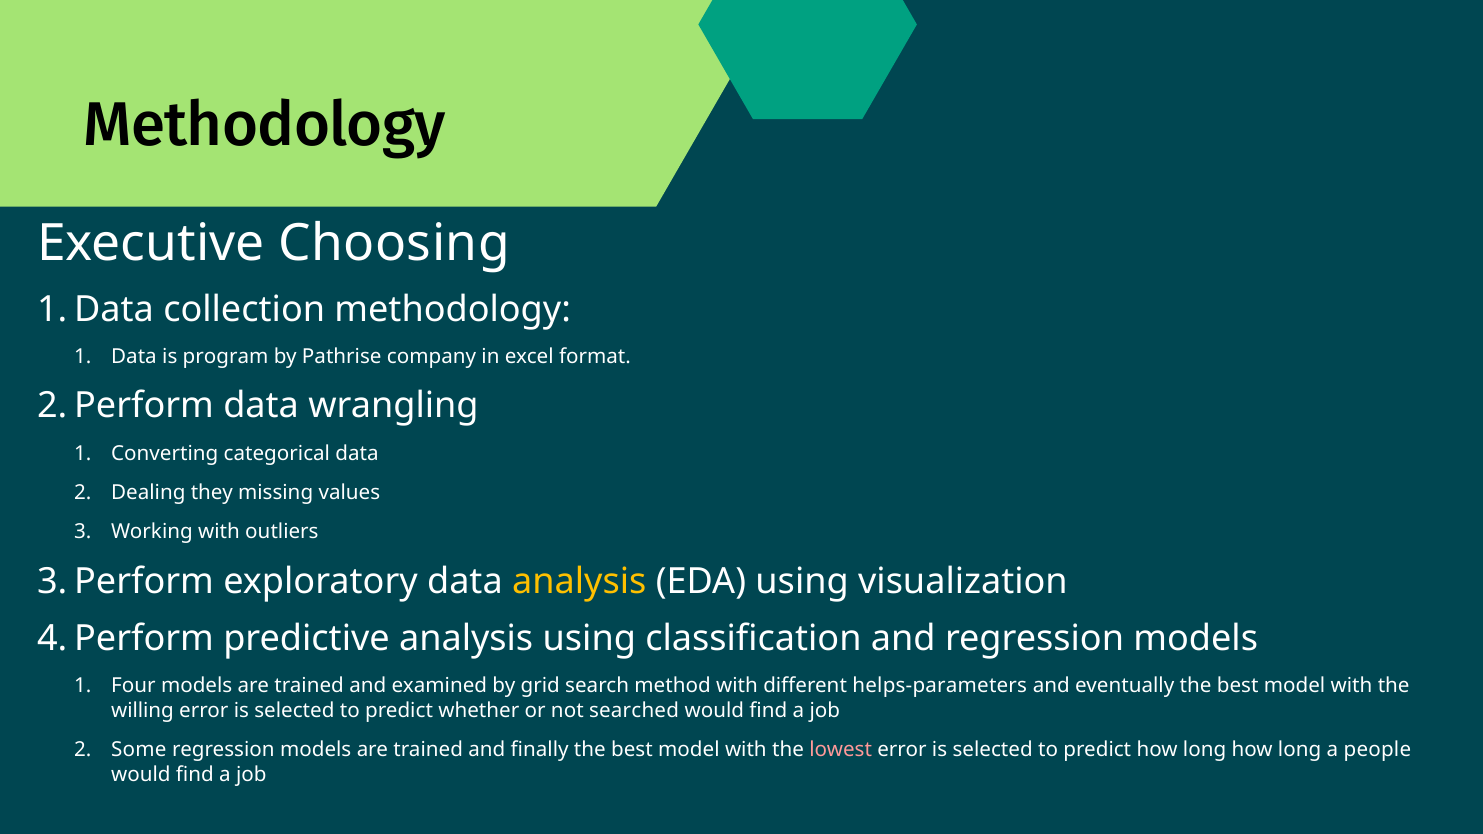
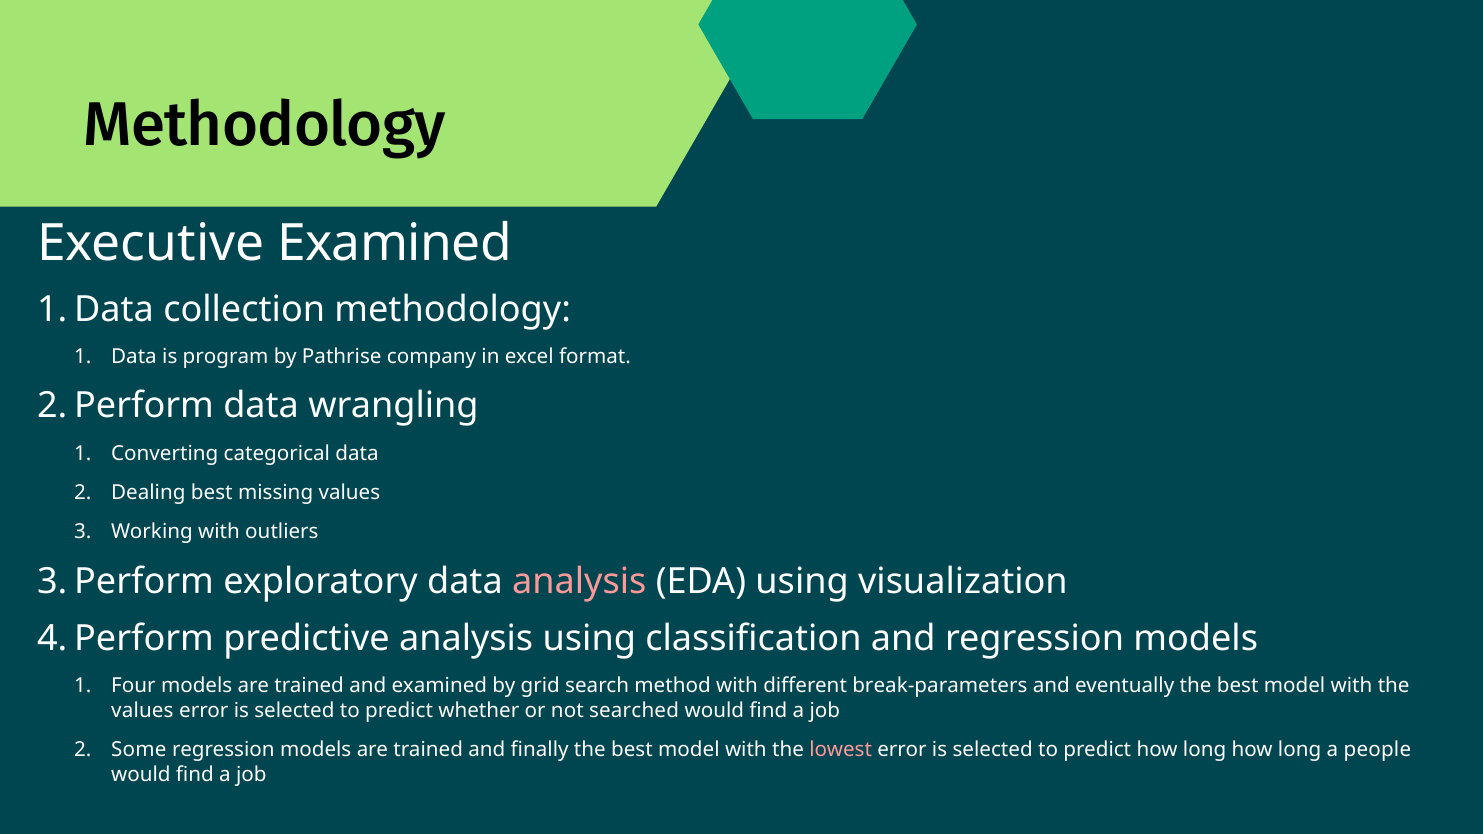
Executive Choosing: Choosing -> Examined
Dealing they: they -> best
analysis at (579, 581) colour: yellow -> pink
helps-parameters: helps-parameters -> break-parameters
willing at (143, 711): willing -> values
